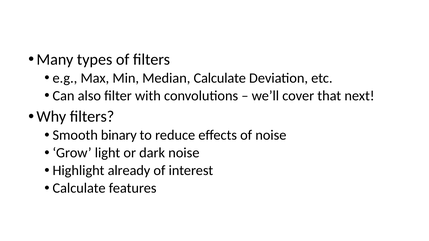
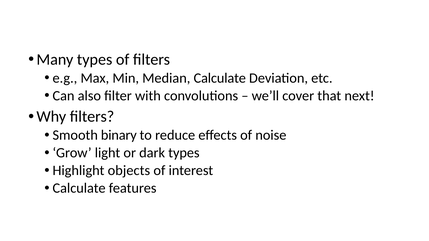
dark noise: noise -> types
already: already -> objects
